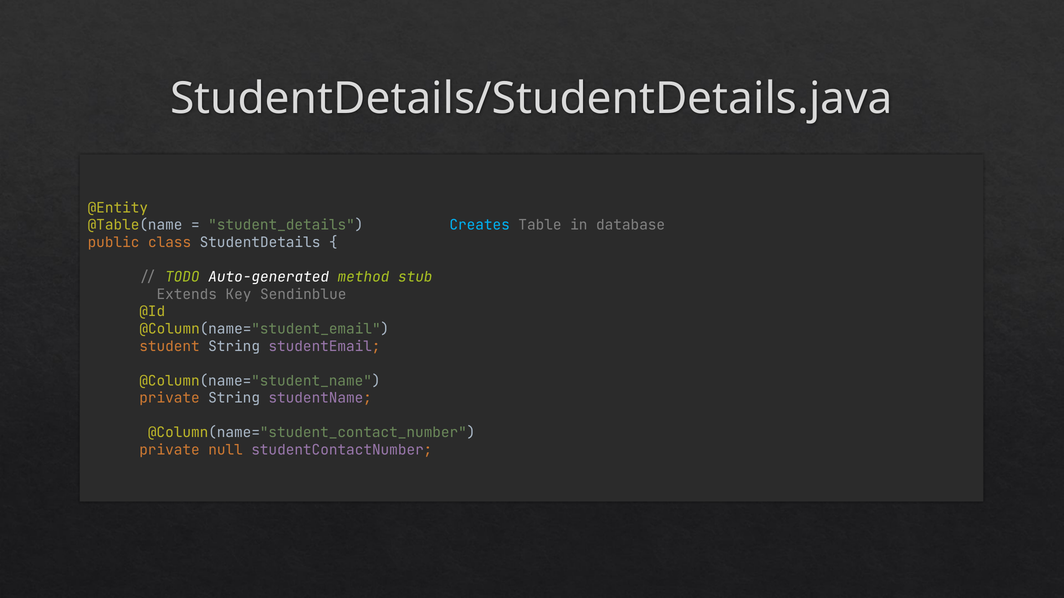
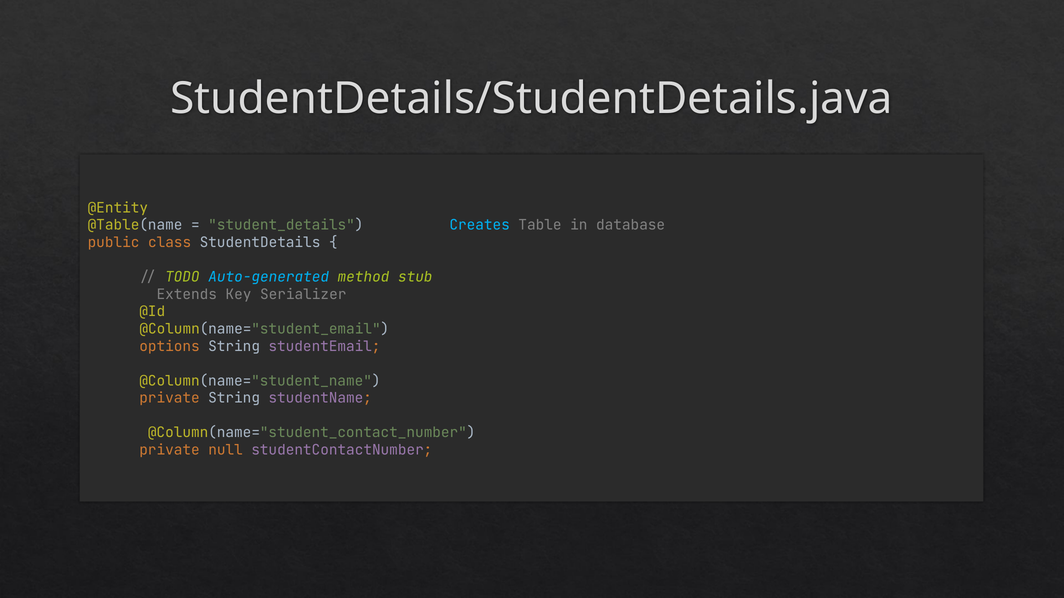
Auto-generated colour: white -> light blue
Sendinblue: Sendinblue -> Serializer
student: student -> options
